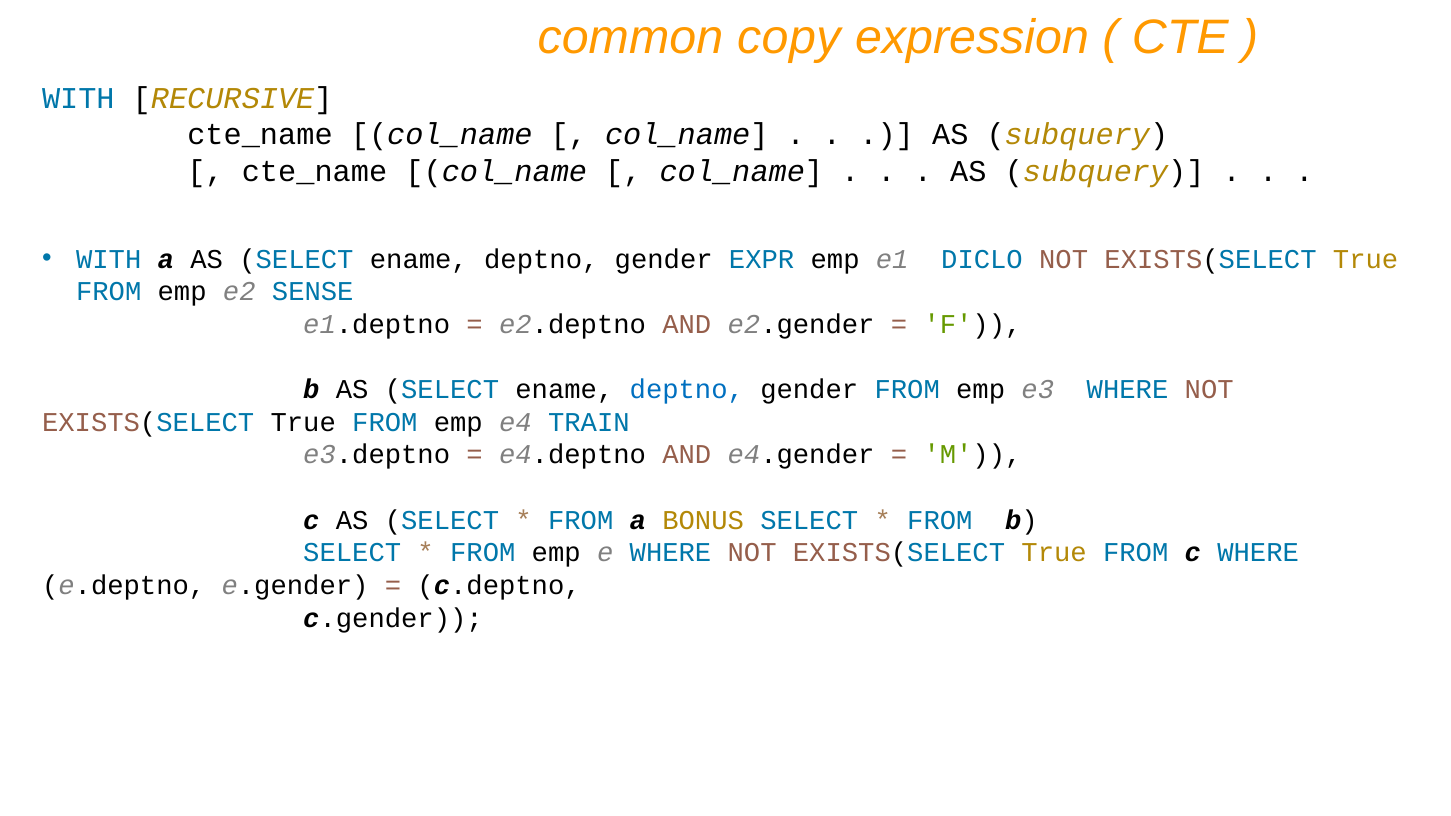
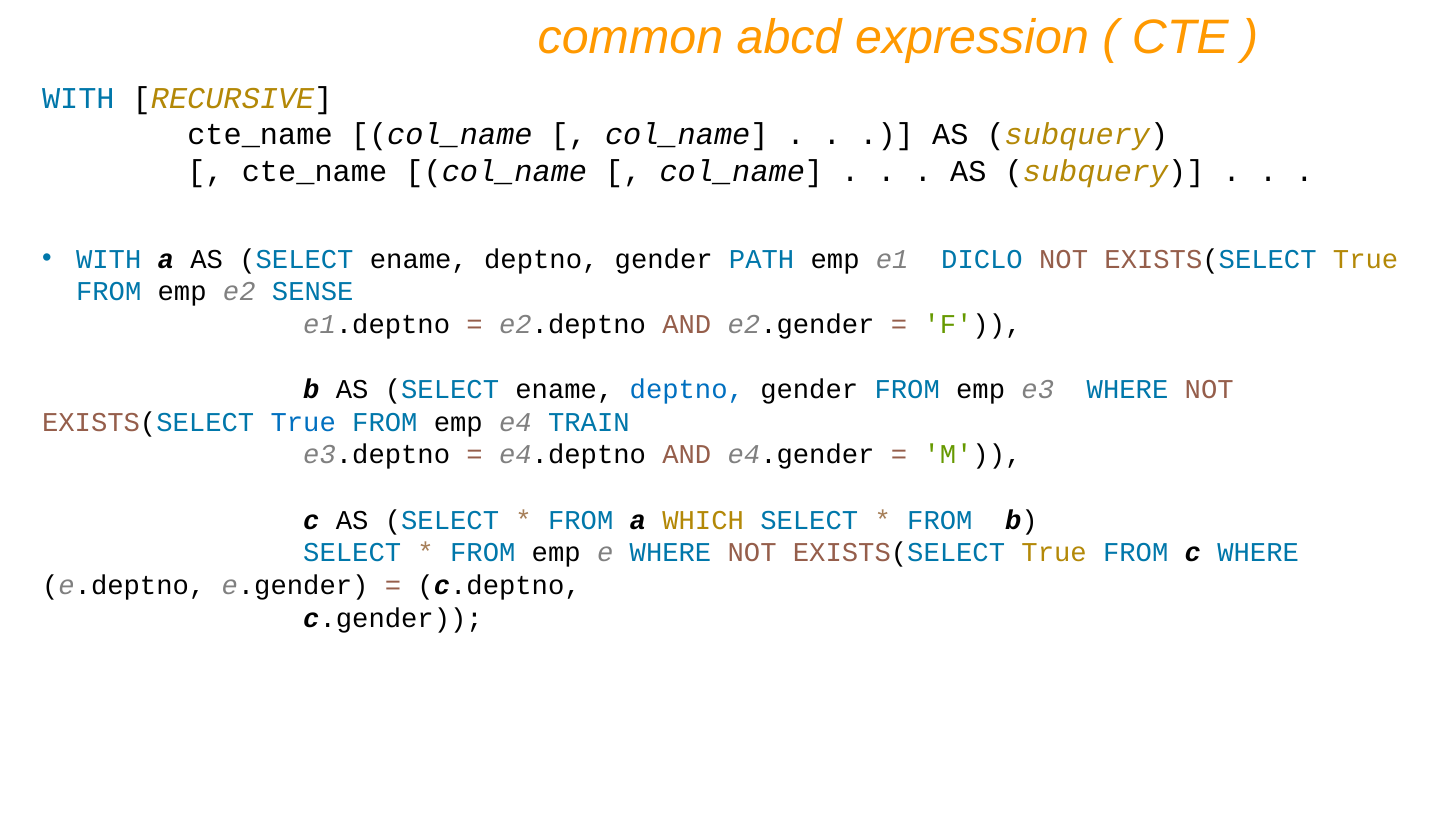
copy: copy -> abcd
EXPR: EXPR -> PATH
True at (303, 422) colour: black -> blue
BONUS: BONUS -> WHICH
